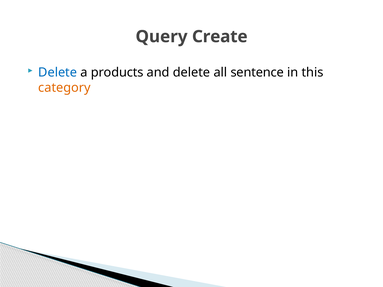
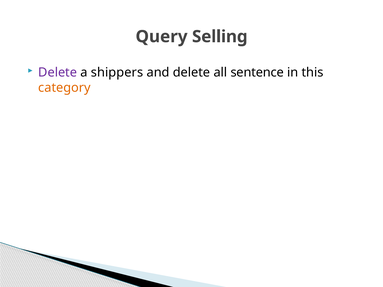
Create: Create -> Selling
Delete at (58, 72) colour: blue -> purple
products: products -> shippers
